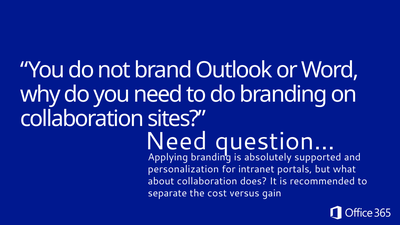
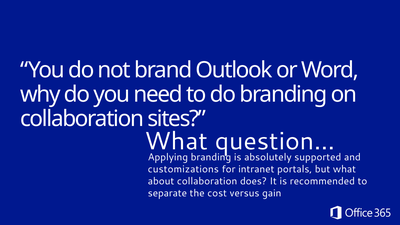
Need at (176, 141): Need -> What
personalization: personalization -> customizations
